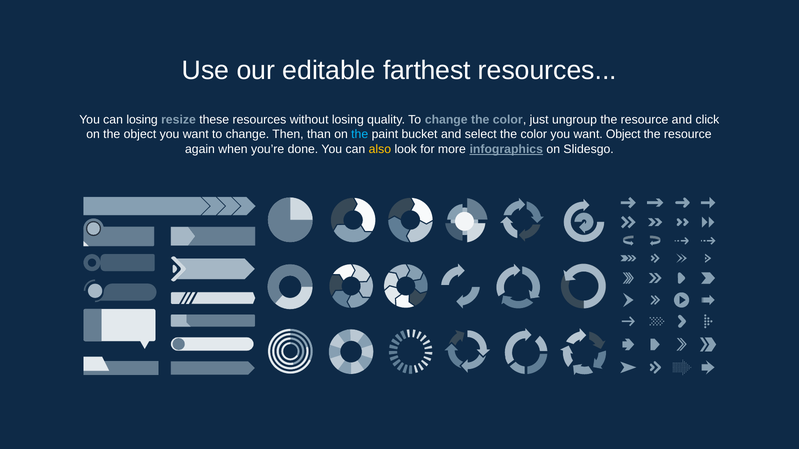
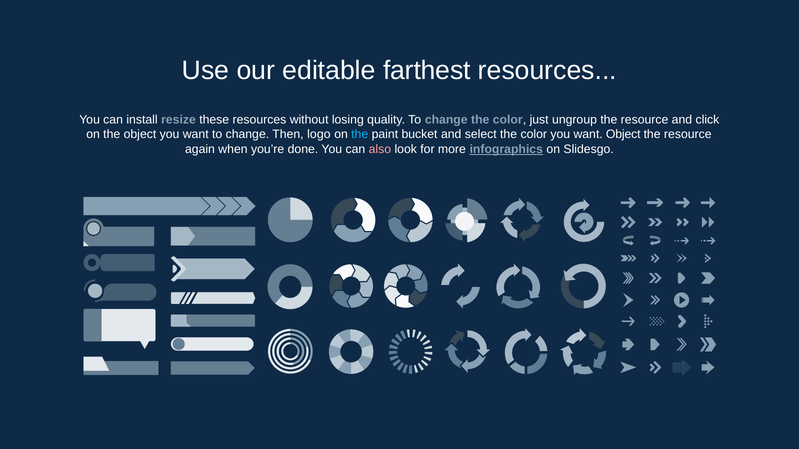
can losing: losing -> install
than: than -> logo
also colour: yellow -> pink
